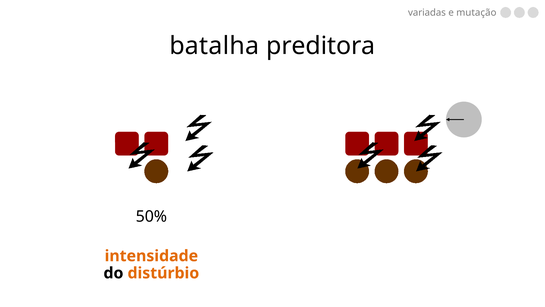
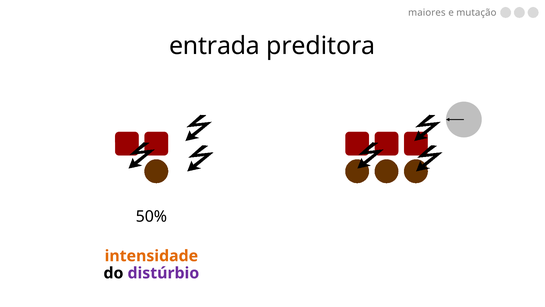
variadas: variadas -> maiores
batalha: batalha -> entrada
distúrbio colour: orange -> purple
